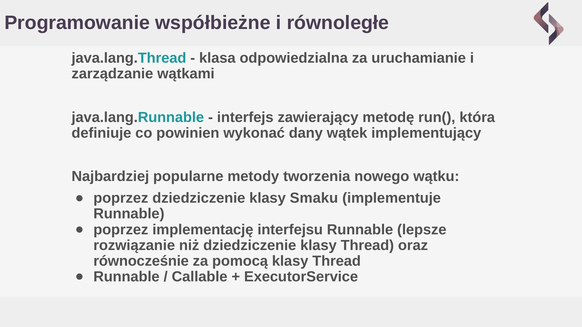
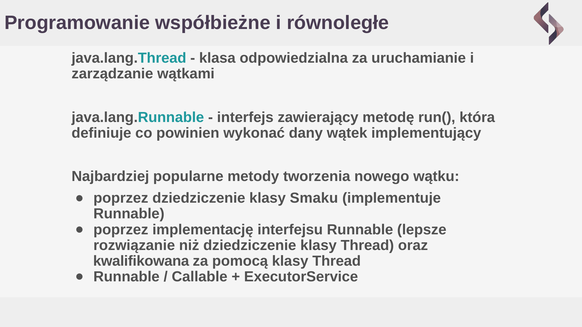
równocześnie: równocześnie -> kwalifikowana
